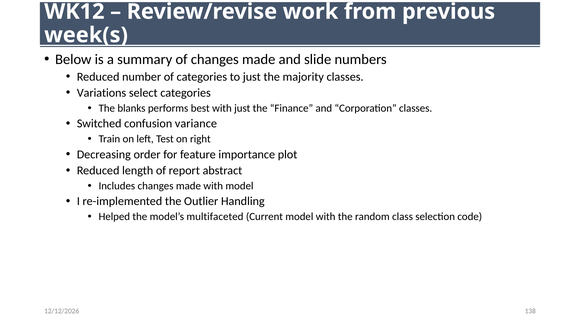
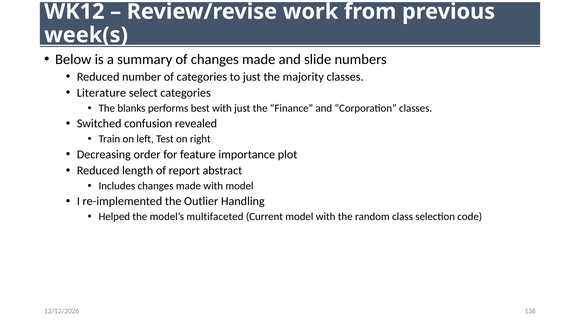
Variations: Variations -> Literature
variance: variance -> revealed
